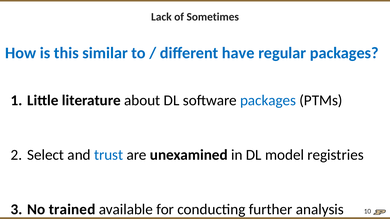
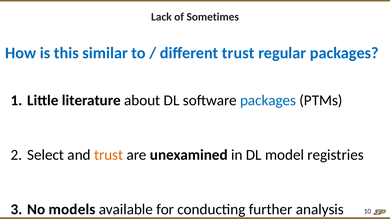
different have: have -> trust
trust at (109, 155) colour: blue -> orange
trained: trained -> models
